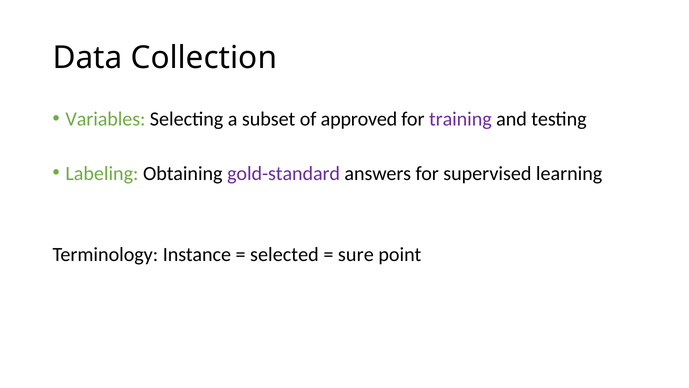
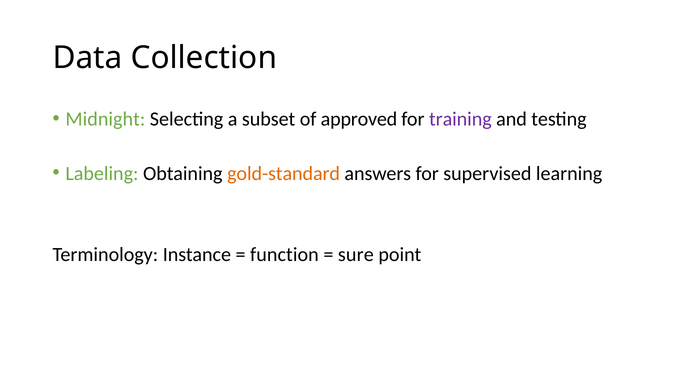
Variables: Variables -> Midnight
gold-standard colour: purple -> orange
selected: selected -> function
